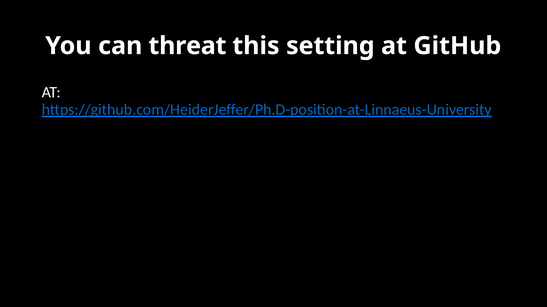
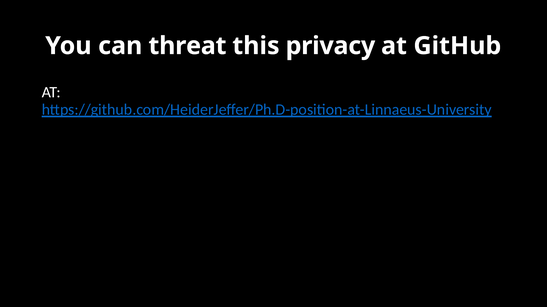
setting: setting -> privacy
